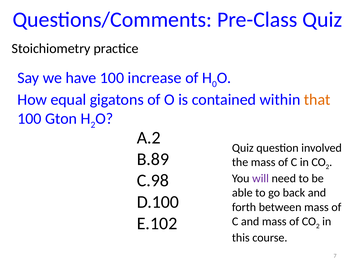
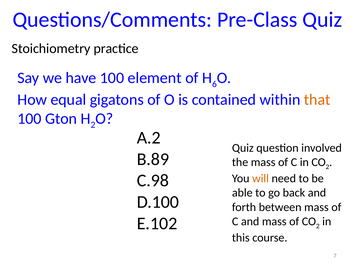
increase: increase -> element
0: 0 -> 6
will colour: purple -> orange
